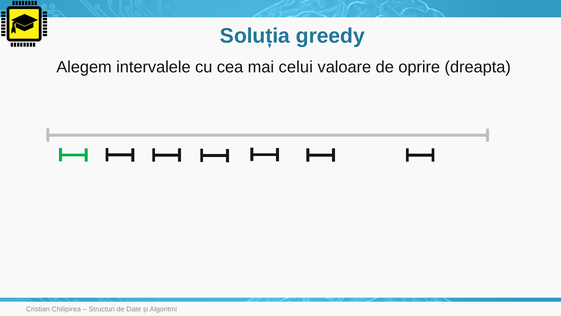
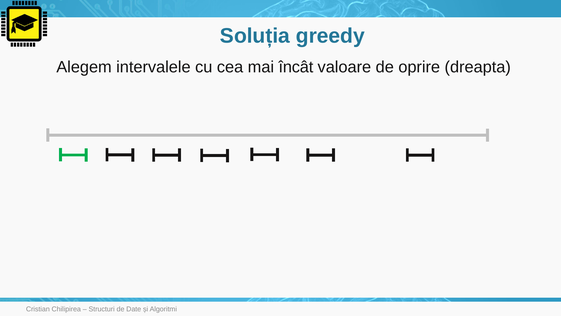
celui: celui -> încât
